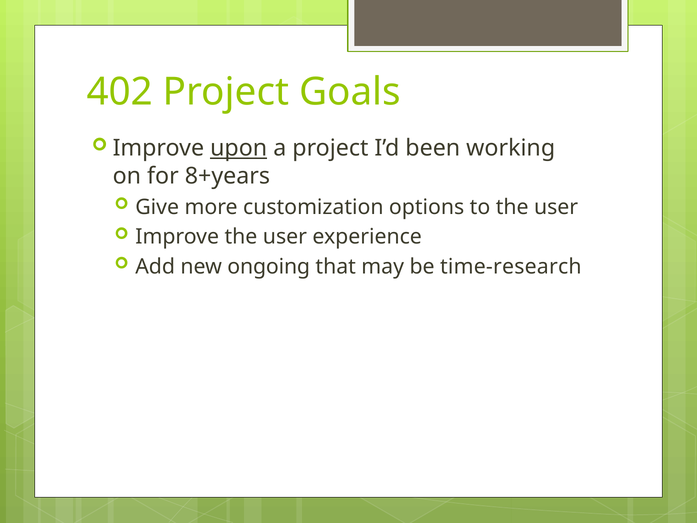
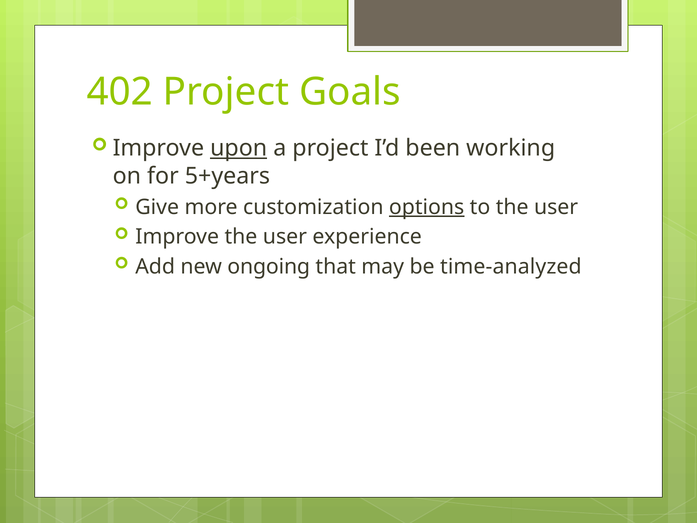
8+years: 8+years -> 5+years
options underline: none -> present
time-research: time-research -> time-analyzed
